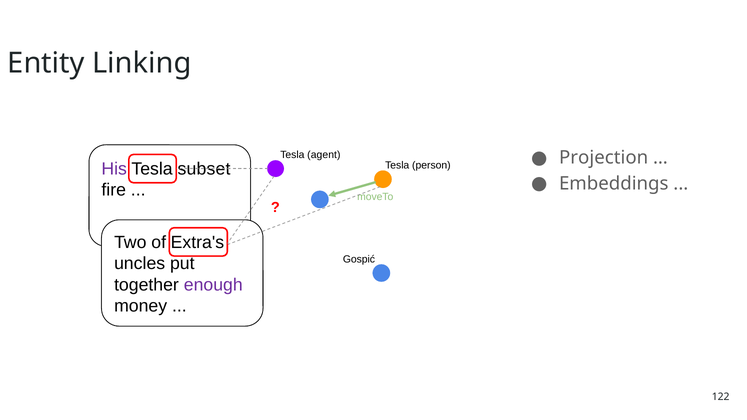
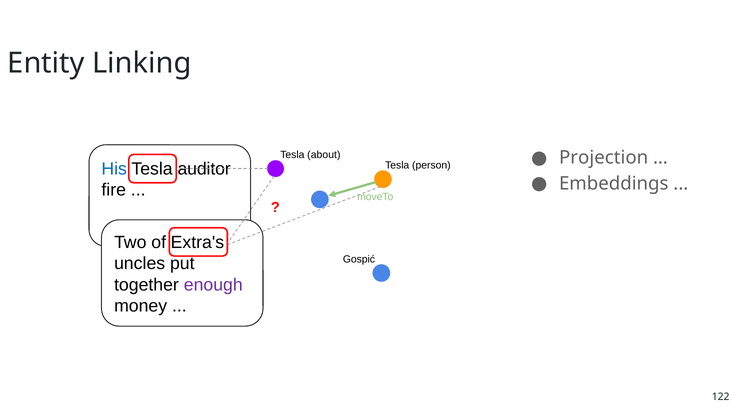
agent: agent -> about
His colour: purple -> blue
subset: subset -> auditor
